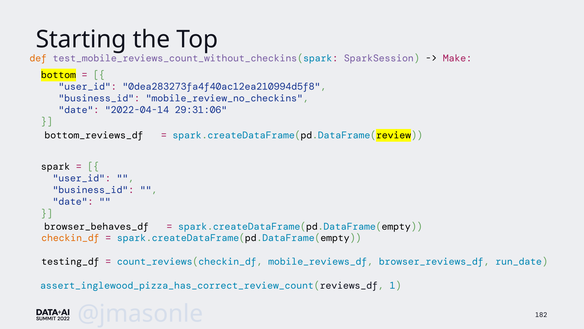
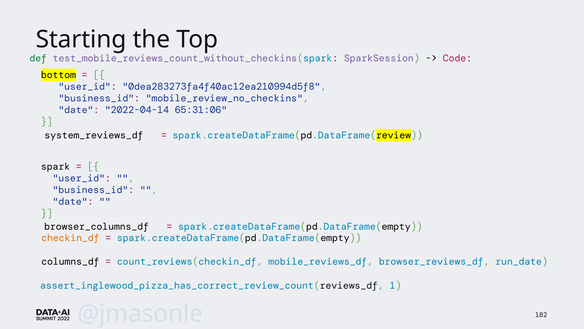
def colour: orange -> green
Make: Make -> Code
29:31:06: 29:31:06 -> 65:31:06
bottom_reviews_df: bottom_reviews_df -> system_reviews_df
browser_behaves_df: browser_behaves_df -> browser_columns_df
testing_df: testing_df -> columns_df
